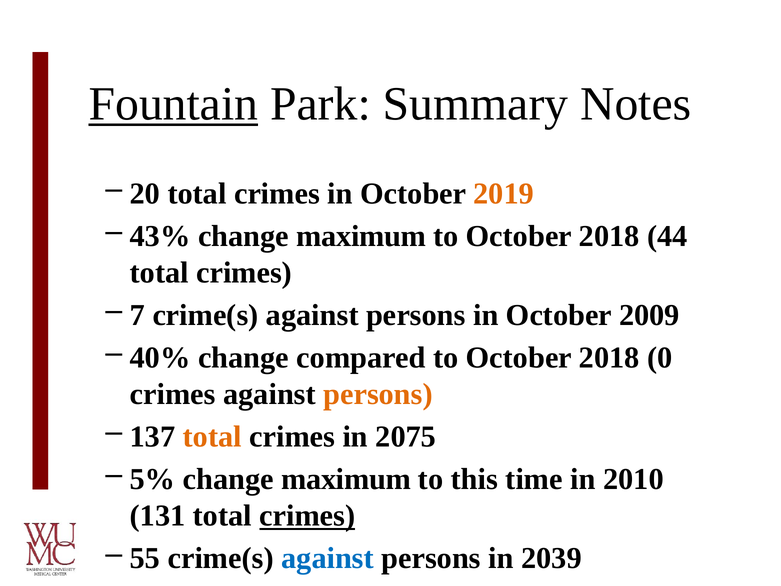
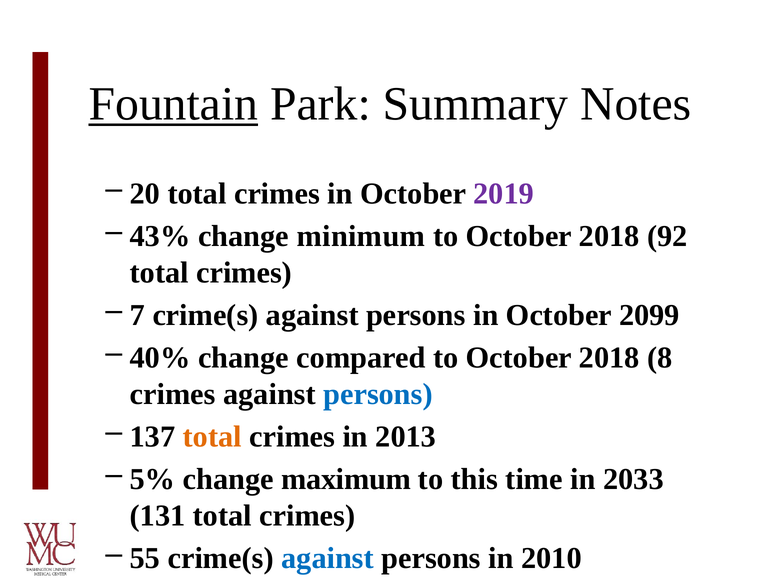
2019 colour: orange -> purple
maximum at (361, 236): maximum -> minimum
44: 44 -> 92
2009: 2009 -> 2099
0: 0 -> 8
persons at (378, 394) colour: orange -> blue
2075: 2075 -> 2013
2010: 2010 -> 2033
crimes at (307, 516) underline: present -> none
2039: 2039 -> 2010
